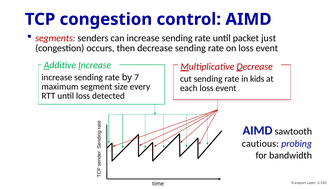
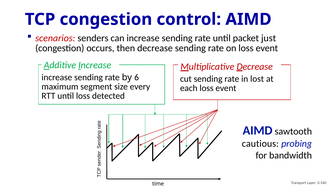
segments: segments -> scenarios
7: 7 -> 6
kids: kids -> lost
